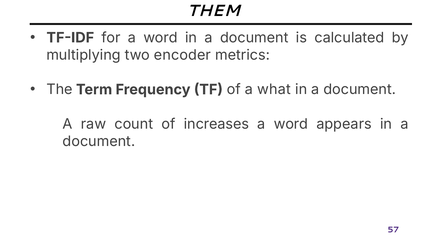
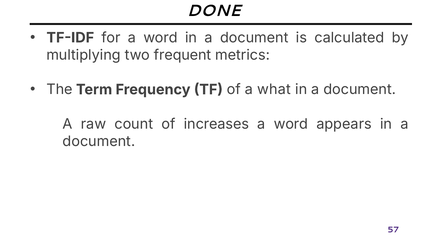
THEM: THEM -> DONE
encoder: encoder -> frequent
